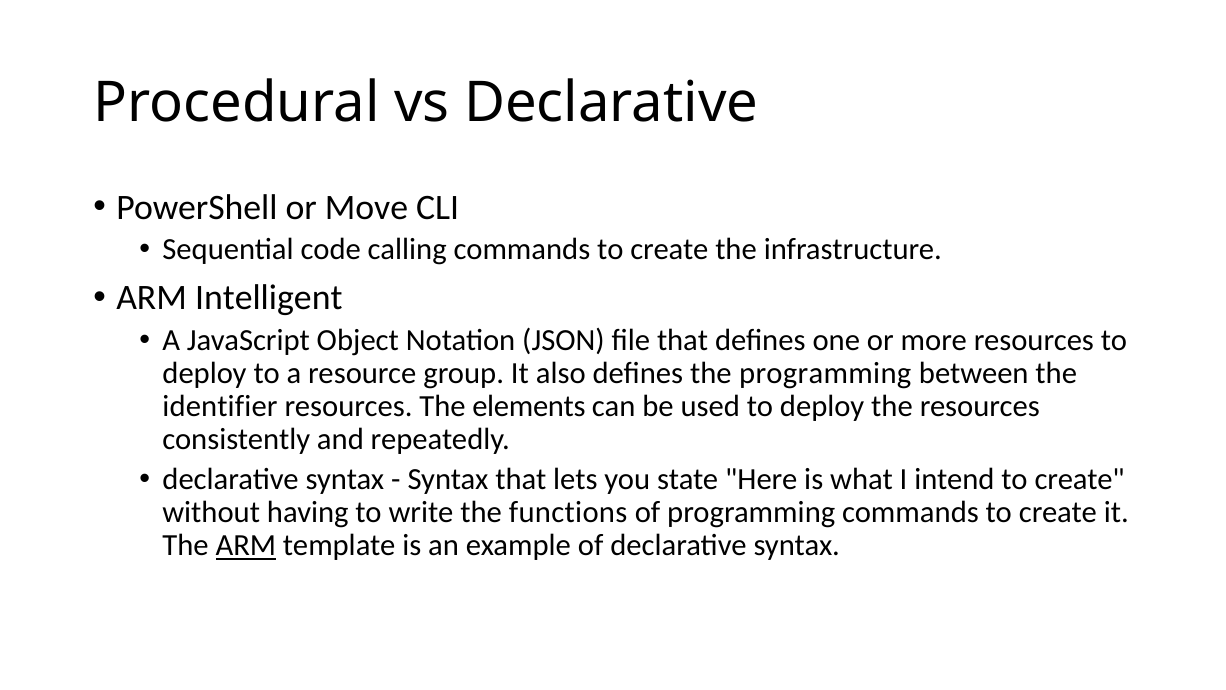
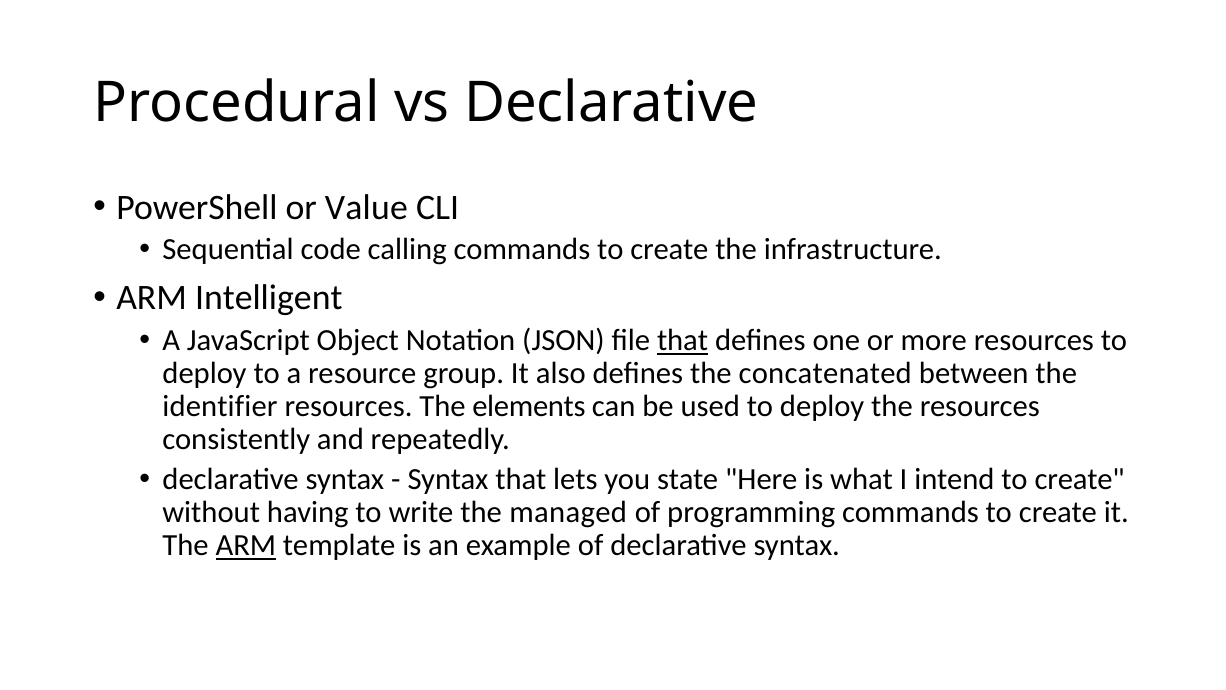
Move: Move -> Value
that at (683, 340) underline: none -> present
the programming: programming -> concatenated
functions: functions -> managed
